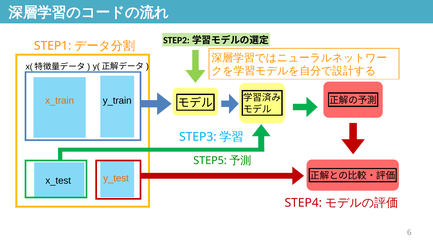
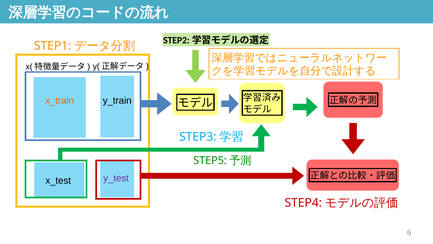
y_test colour: orange -> purple
